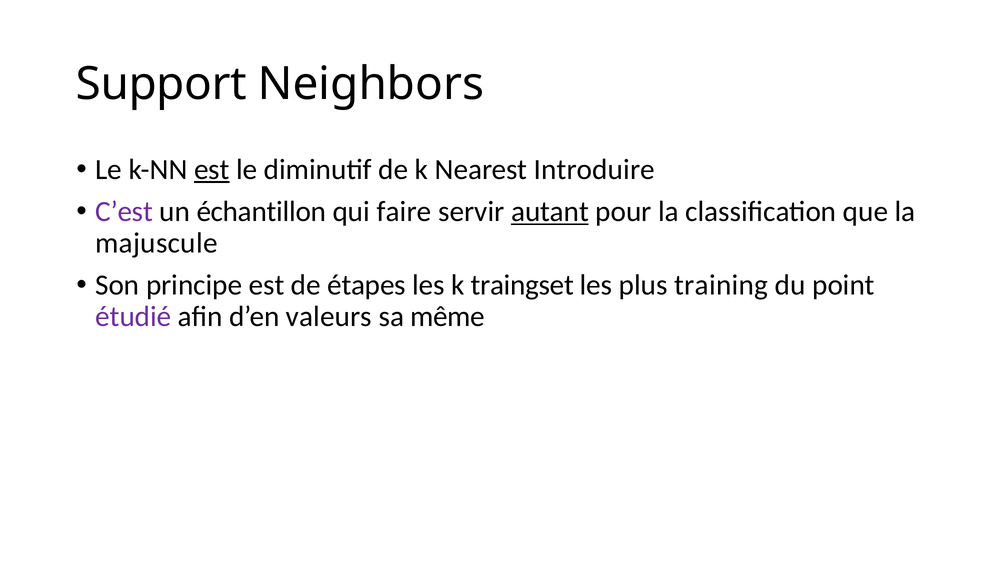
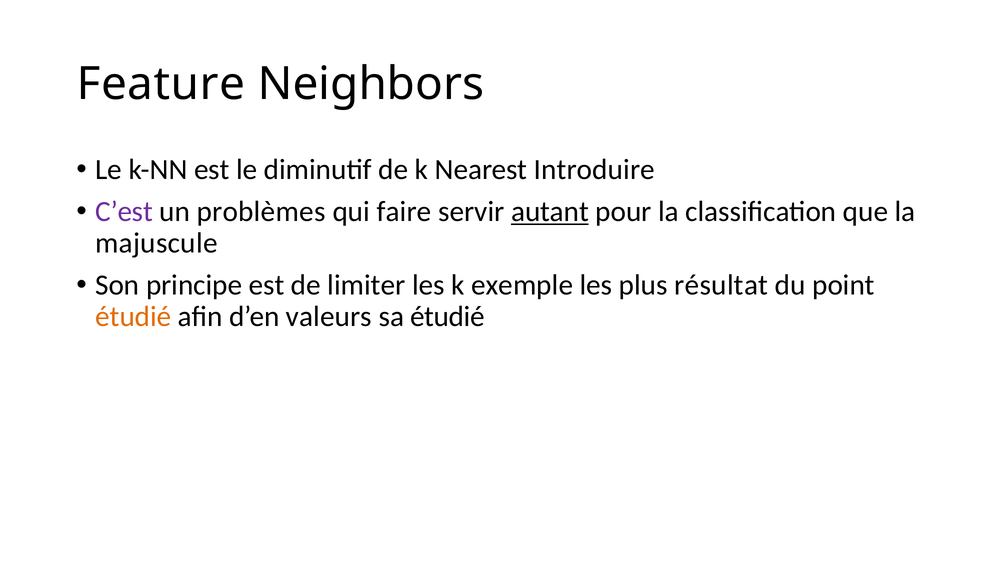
Support: Support -> Feature
est at (212, 170) underline: present -> none
échantillon: échantillon -> problèmes
étapes: étapes -> limiter
traingset: traingset -> exemple
training: training -> résultat
étudié at (133, 317) colour: purple -> orange
sa même: même -> étudié
